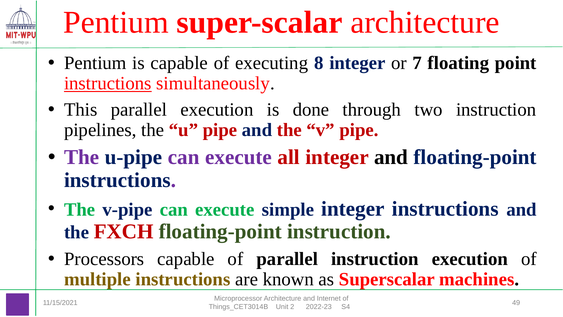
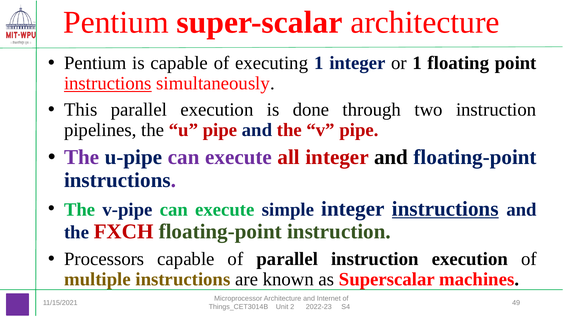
executing 8: 8 -> 1
or 7: 7 -> 1
instructions at (445, 209) underline: none -> present
